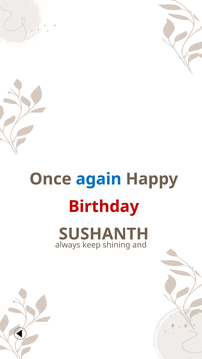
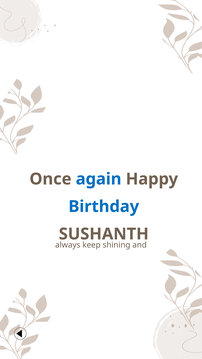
Birthday colour: red -> blue
